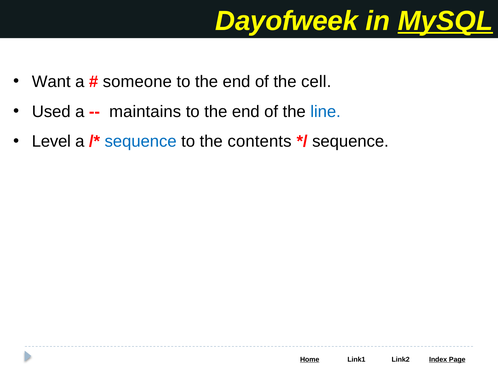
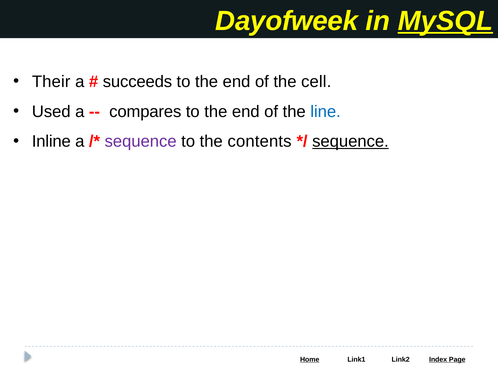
Want: Want -> Their
someone: someone -> succeeds
maintains: maintains -> compares
Level: Level -> Inline
sequence at (141, 141) colour: blue -> purple
sequence at (350, 141) underline: none -> present
